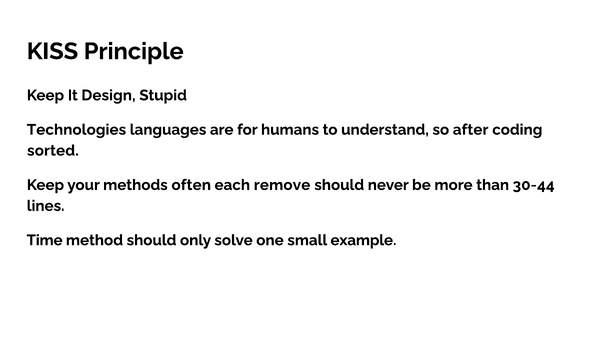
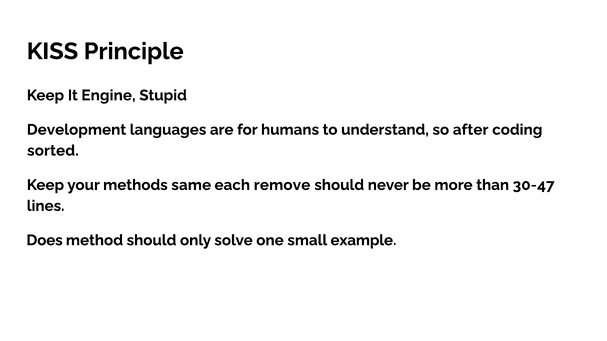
Design: Design -> Engine
Technologies: Technologies -> Development
often: often -> same
30-44: 30-44 -> 30-47
Time: Time -> Does
